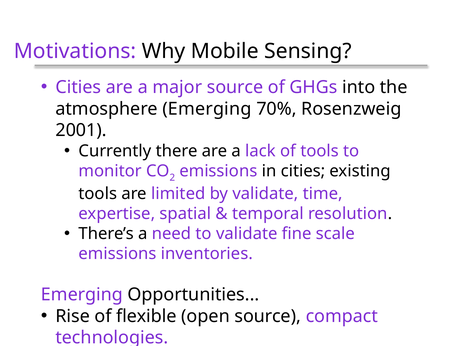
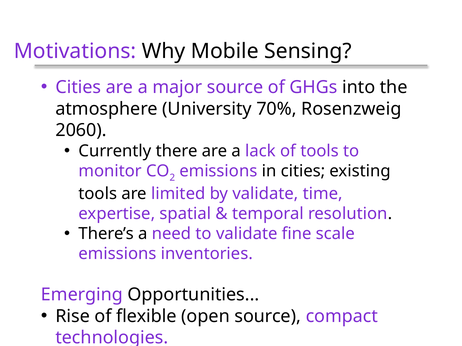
atmosphere Emerging: Emerging -> University
2001: 2001 -> 2060
